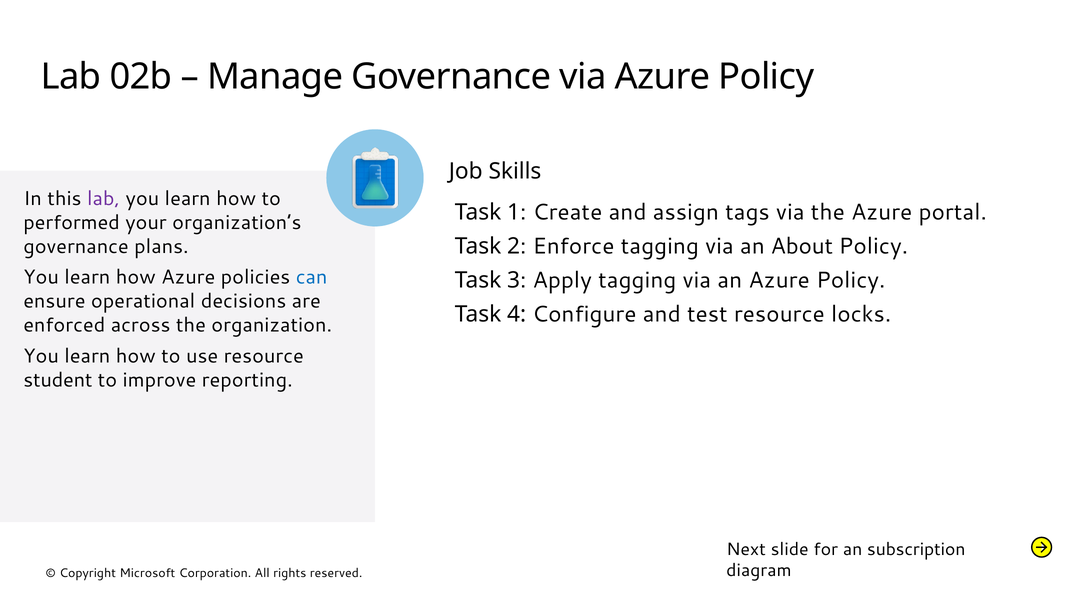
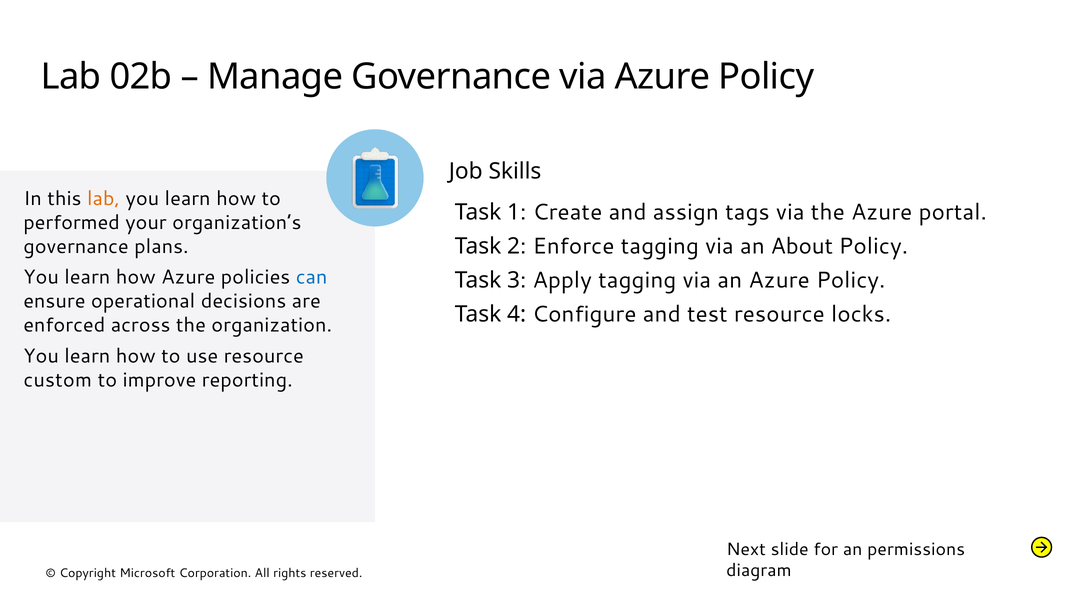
lab at (104, 199) colour: purple -> orange
student: student -> custom
subscription: subscription -> permissions
